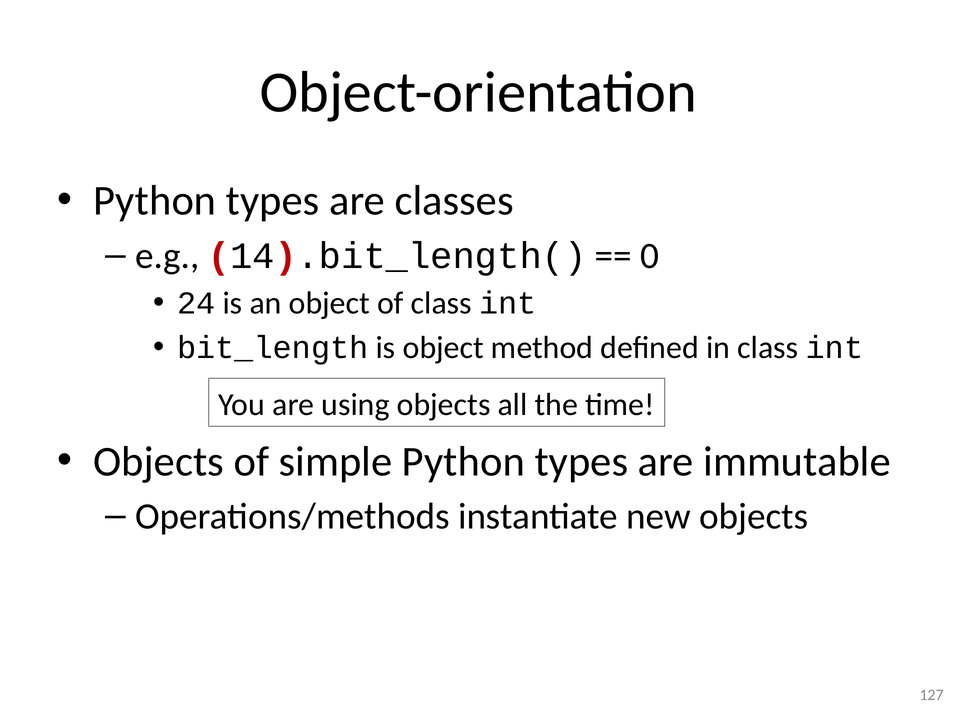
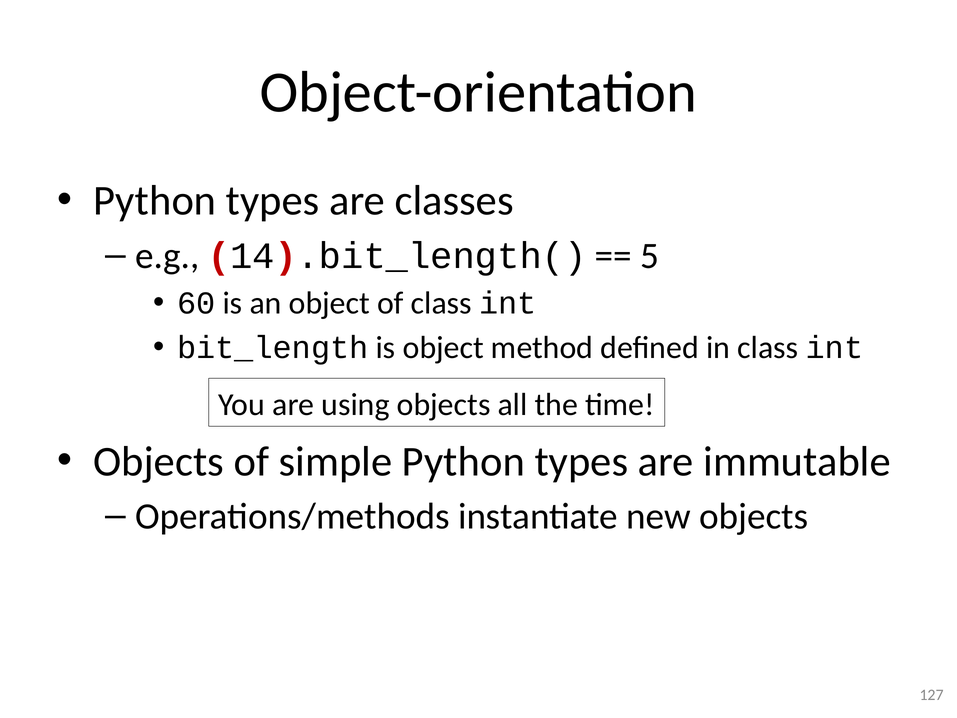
0: 0 -> 5
24: 24 -> 60
